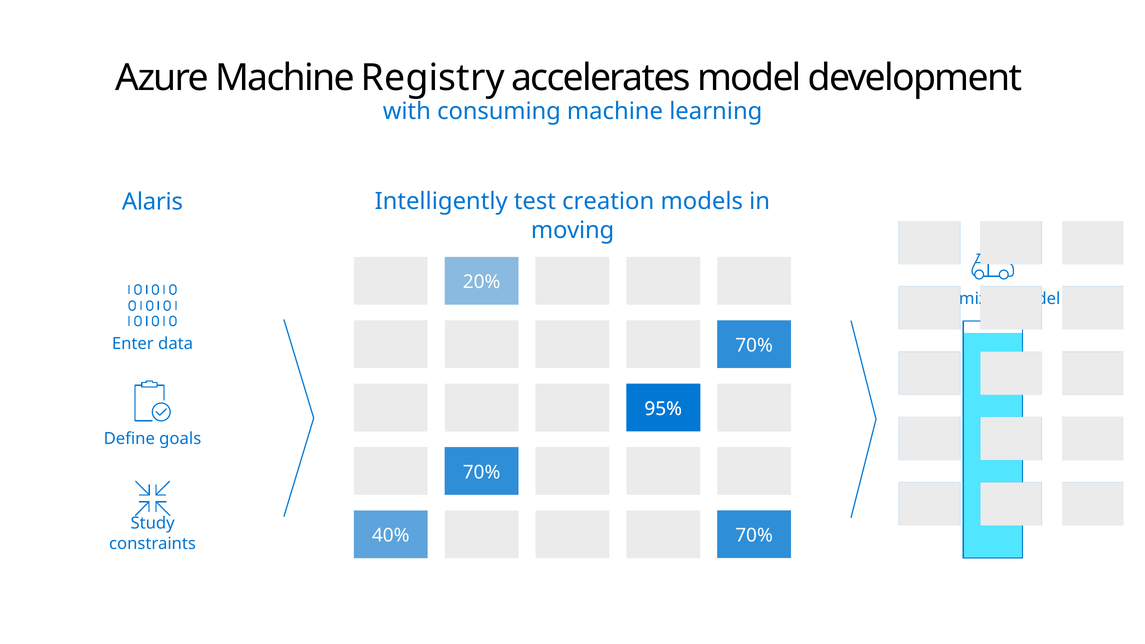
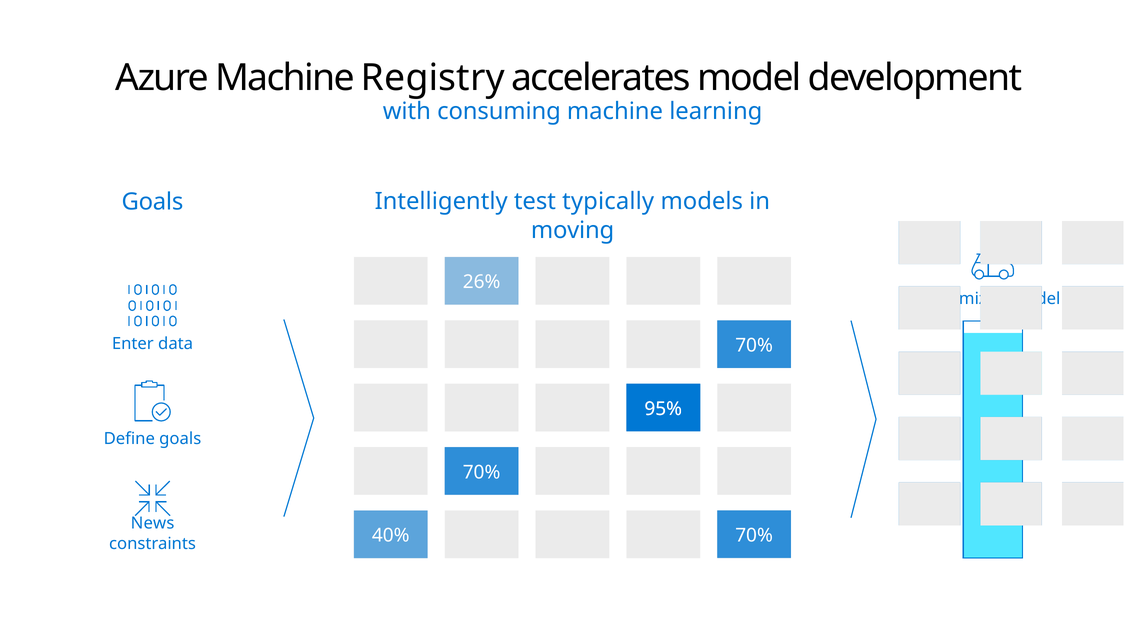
Alaris at (152, 202): Alaris -> Goals
creation: creation -> typically
20%: 20% -> 26%
Study: Study -> News
